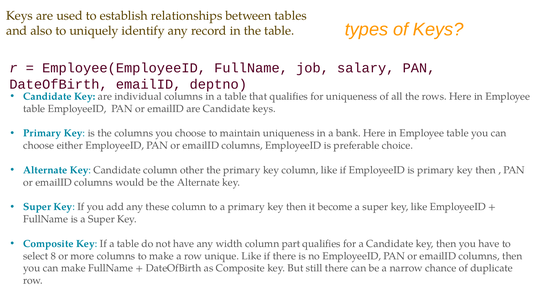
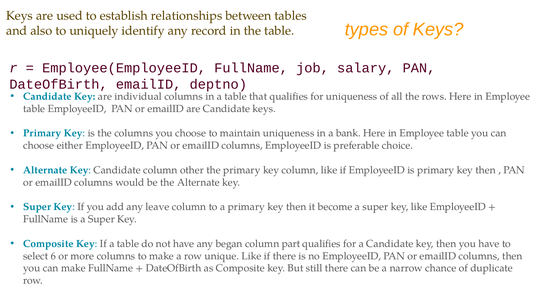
these: these -> leave
width: width -> began
8: 8 -> 6
